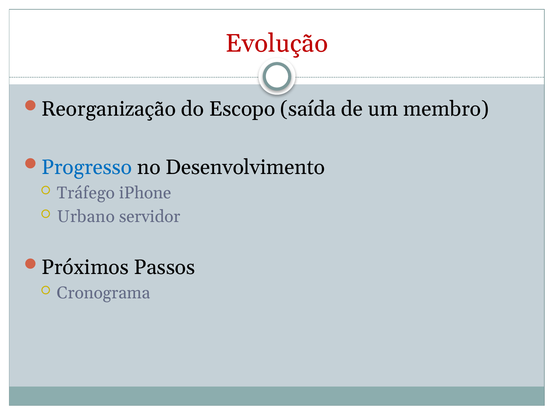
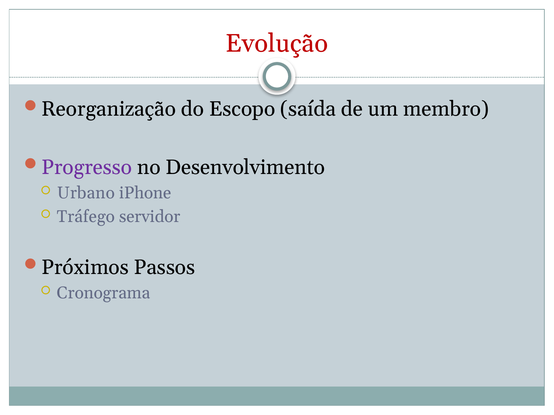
Progresso colour: blue -> purple
Tráfego: Tráfego -> Urbano
Urbano: Urbano -> Tráfego
